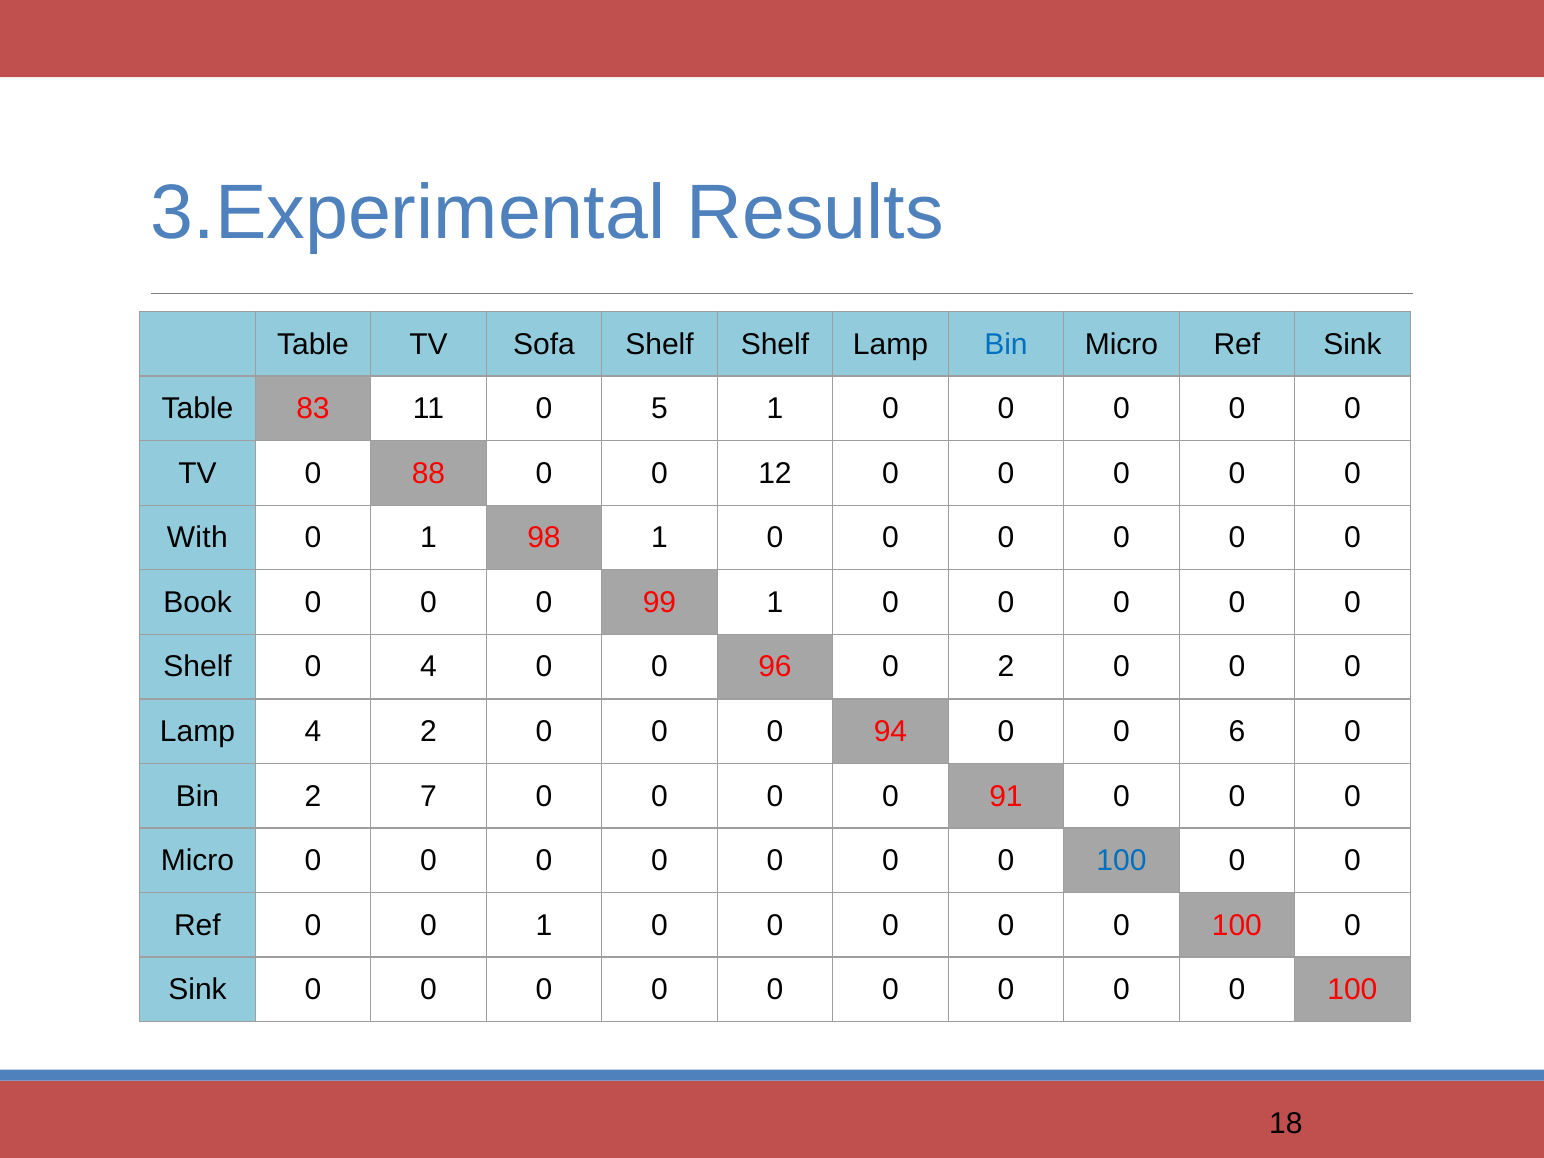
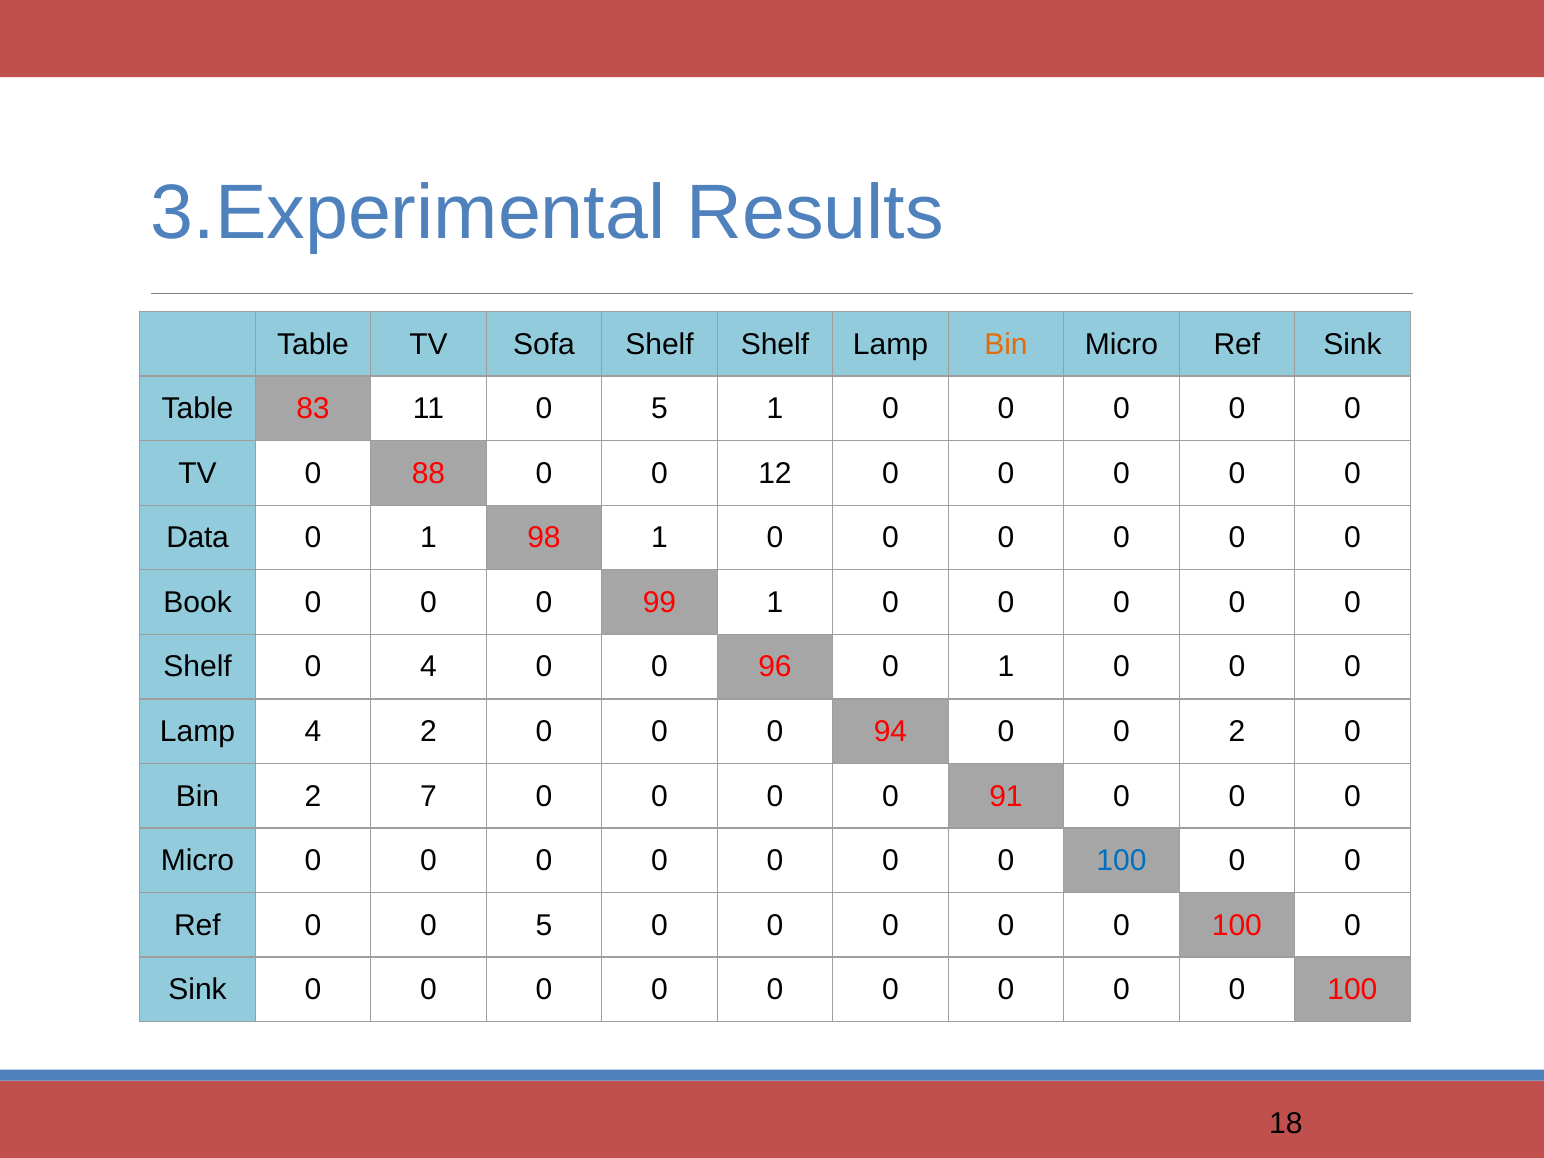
Bin at (1006, 344) colour: blue -> orange
With: With -> Data
96 0 2: 2 -> 1
0 6: 6 -> 2
0 0 1: 1 -> 5
